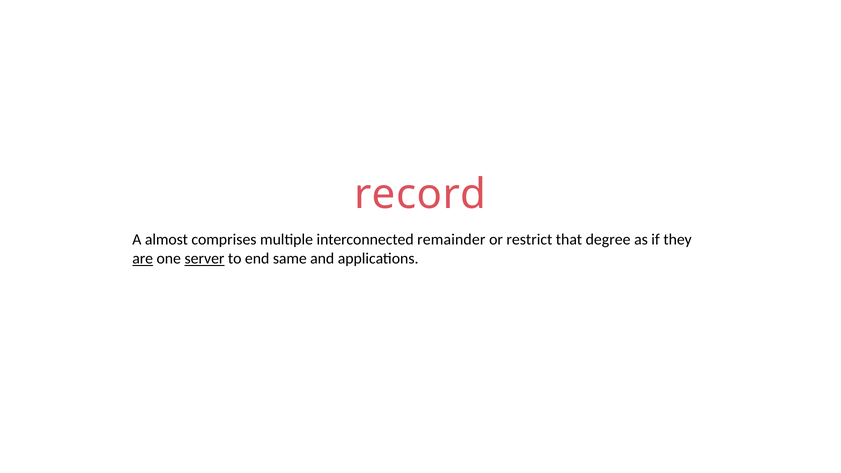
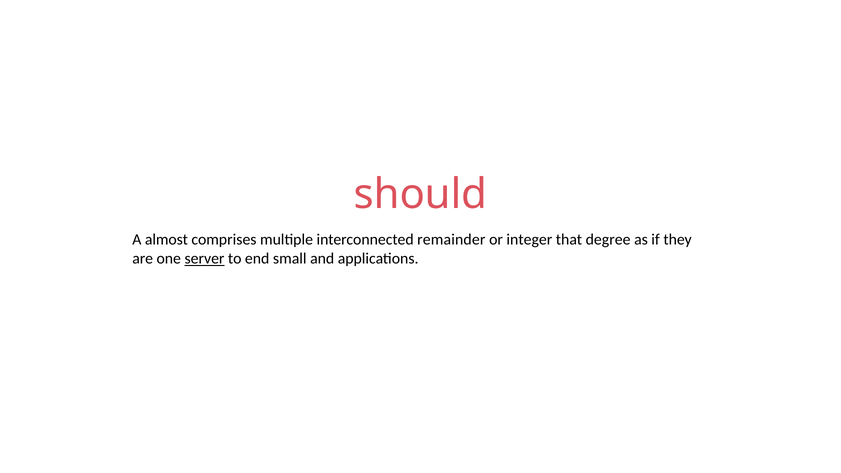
record: record -> should
restrict: restrict -> integer
are underline: present -> none
same: same -> small
